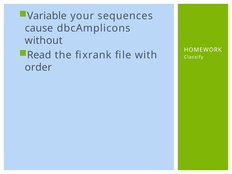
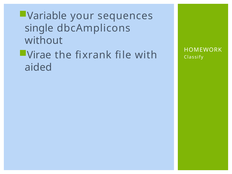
cause: cause -> single
Read: Read -> Virae
order: order -> aided
